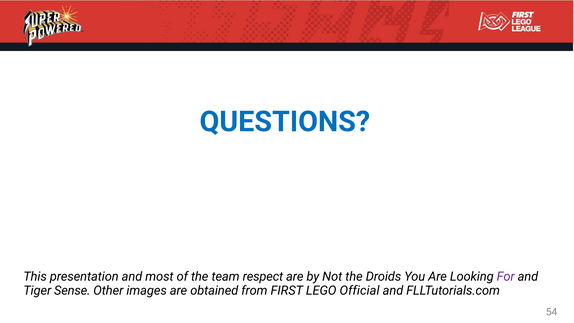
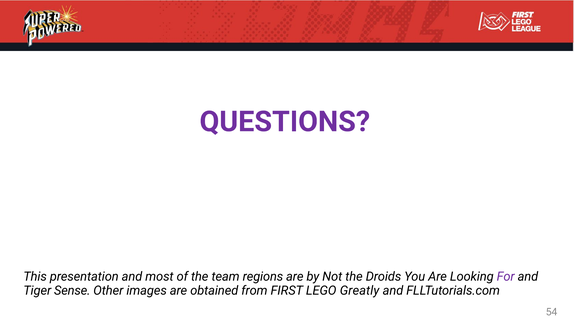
QUESTIONS colour: blue -> purple
respect: respect -> regions
Official: Official -> Greatly
